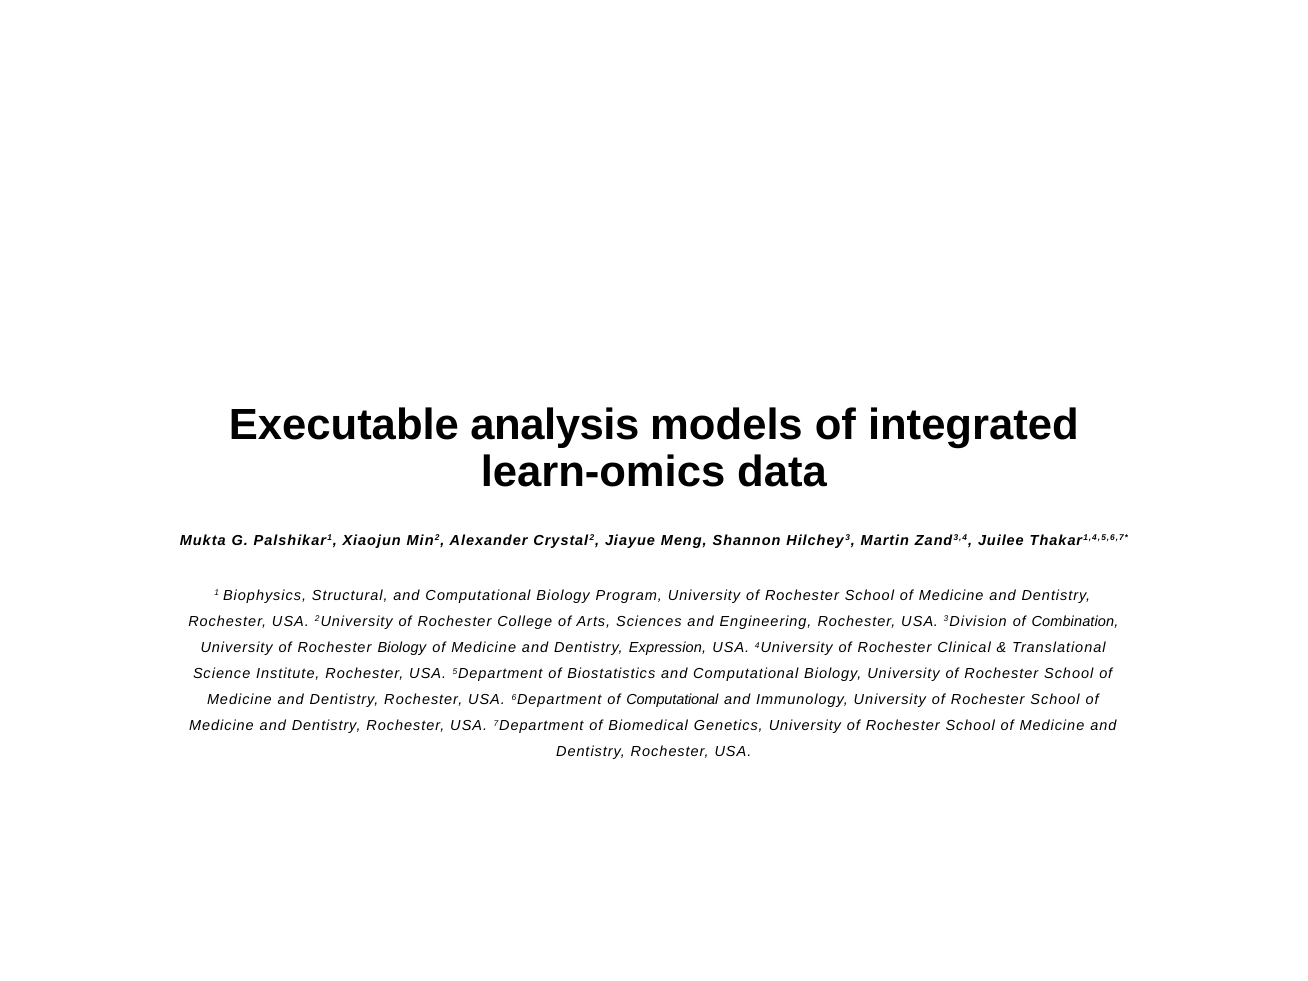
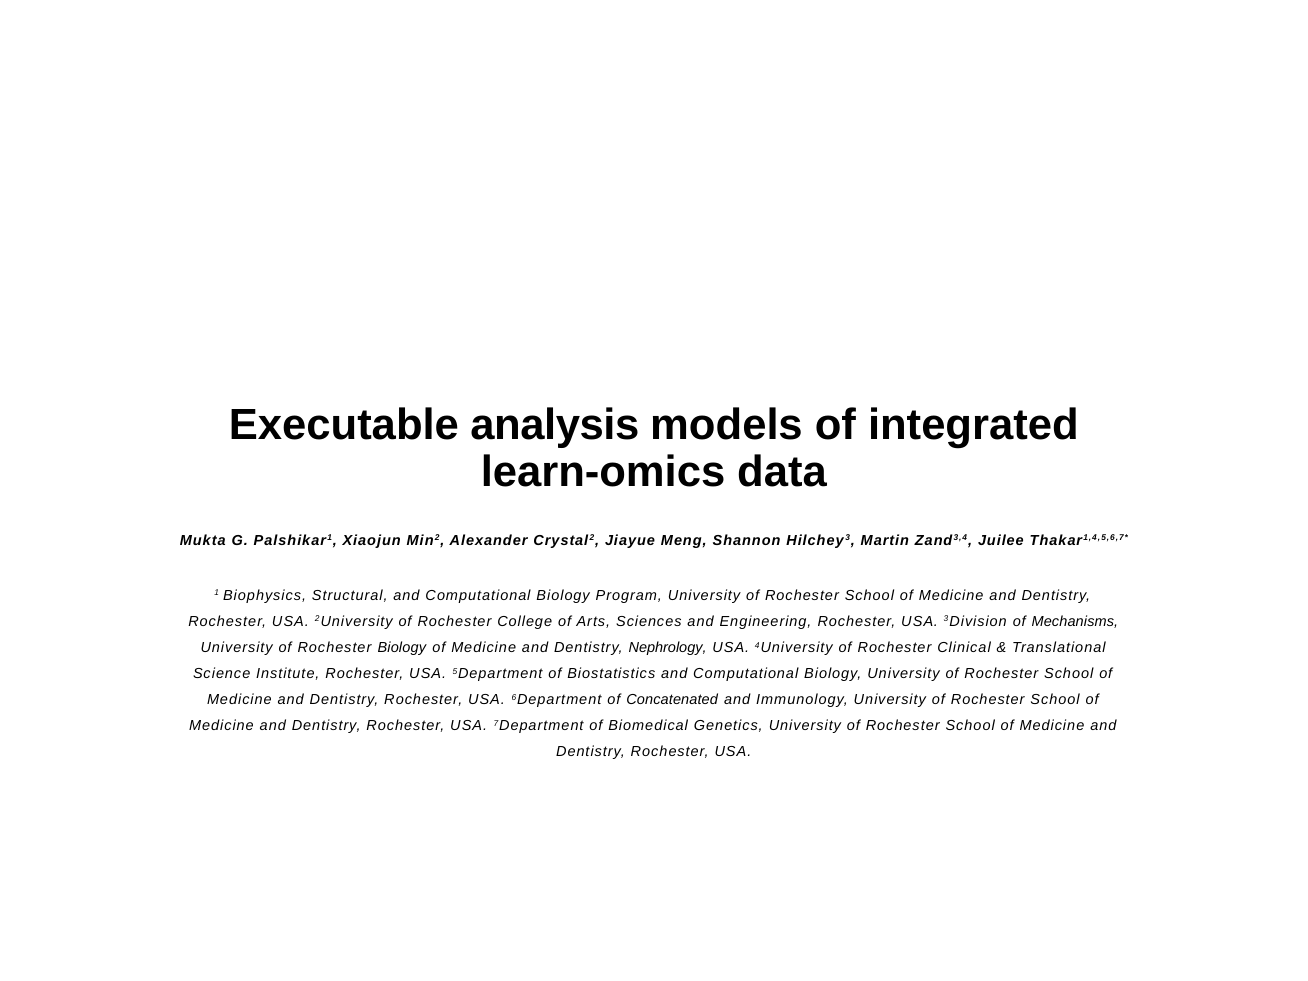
Combination: Combination -> Mechanisms
Expression: Expression -> Nephrology
of Computational: Computational -> Concatenated
